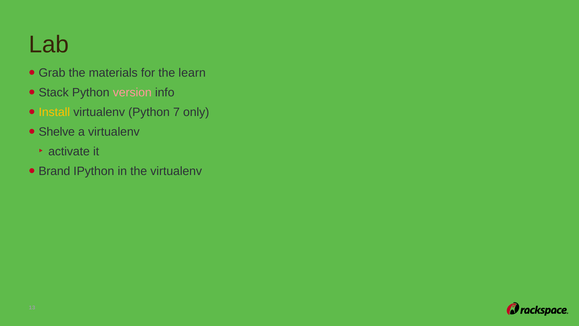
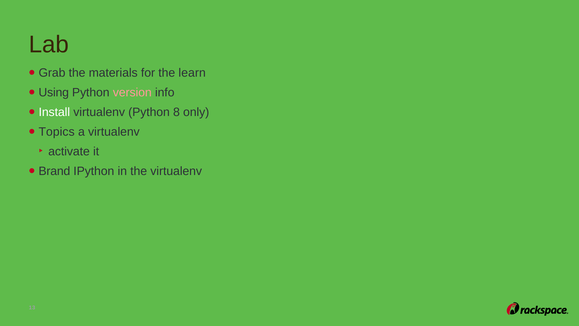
Stack: Stack -> Using
Install colour: yellow -> white
7: 7 -> 8
Shelve: Shelve -> Topics
